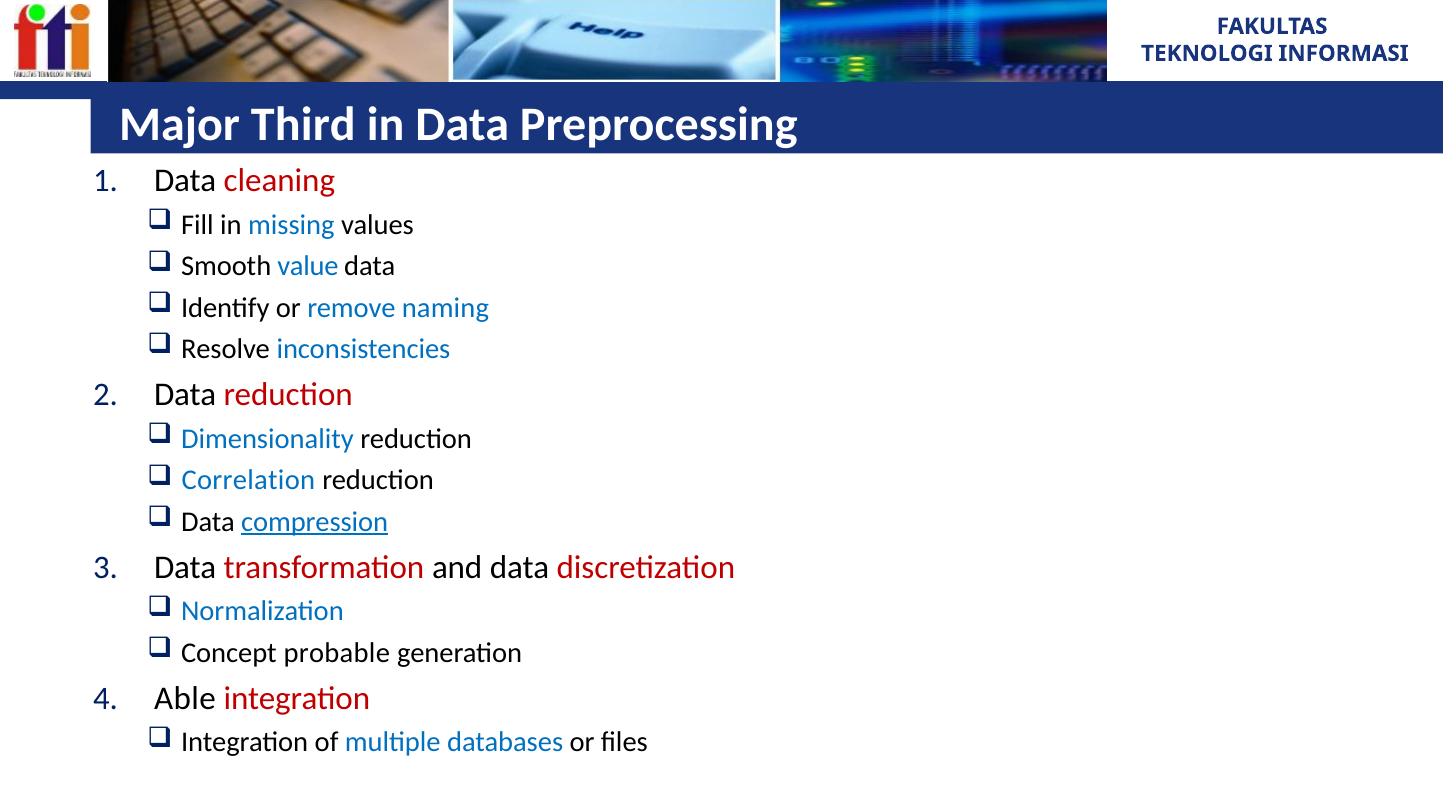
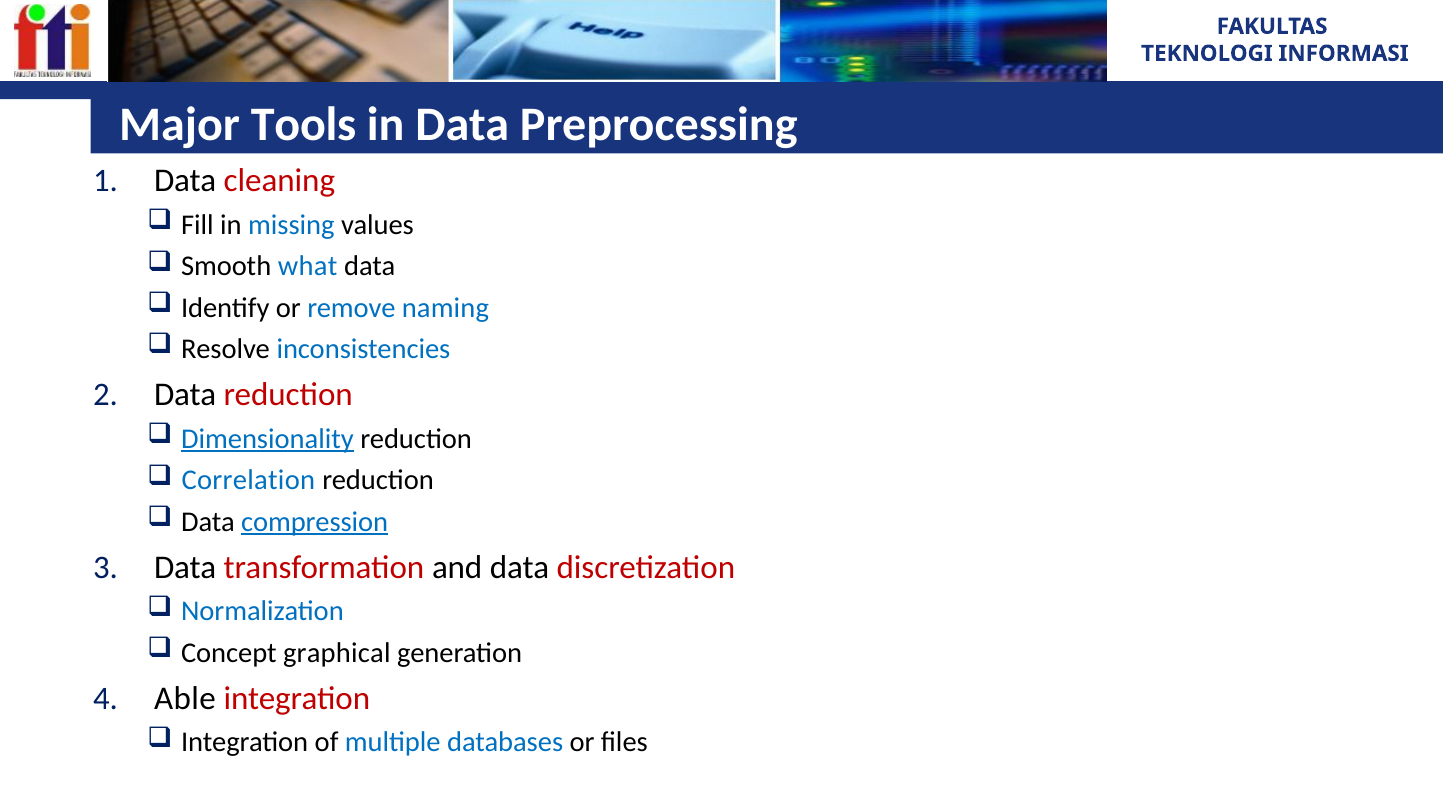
Third: Third -> Tools
value: value -> what
Dimensionality underline: none -> present
probable: probable -> graphical
